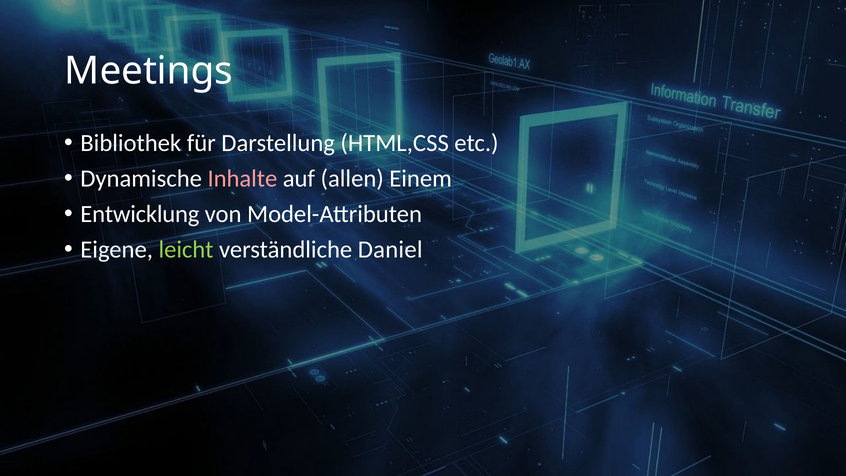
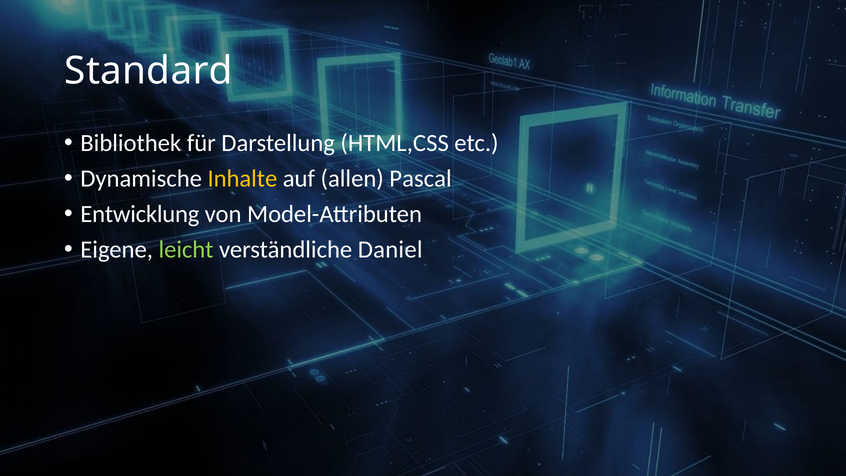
Meetings: Meetings -> Standard
Inhalte colour: pink -> yellow
Einem: Einem -> Pascal
